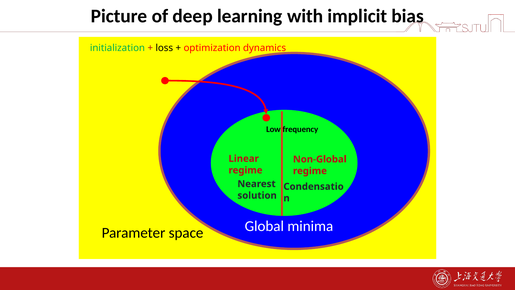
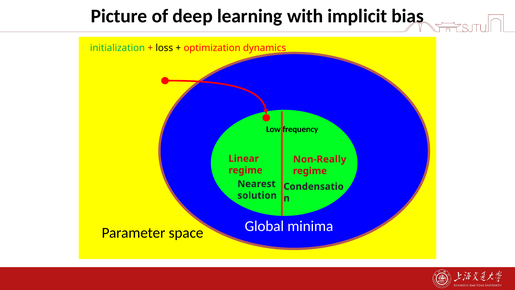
Non-Global: Non-Global -> Non-Really
